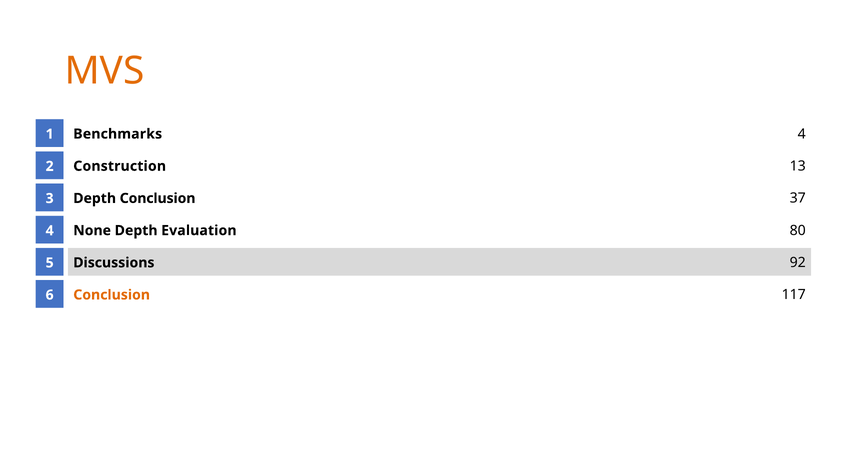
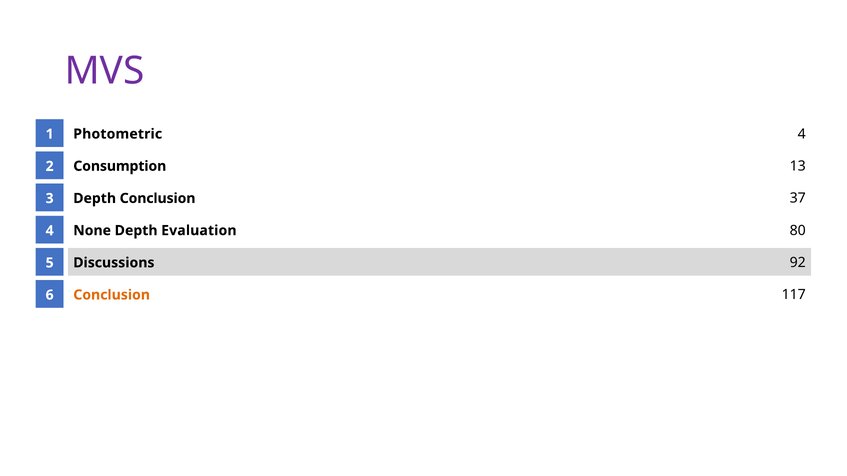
MVS colour: orange -> purple
Benchmarks: Benchmarks -> Photometric
Construction: Construction -> Consumption
